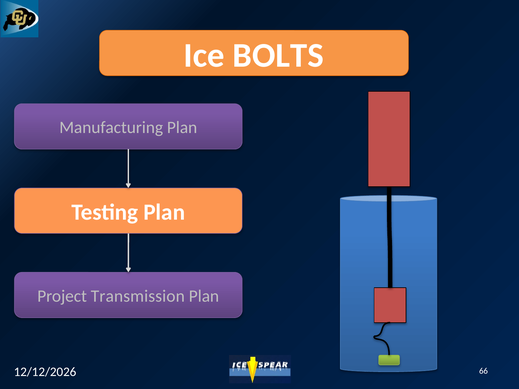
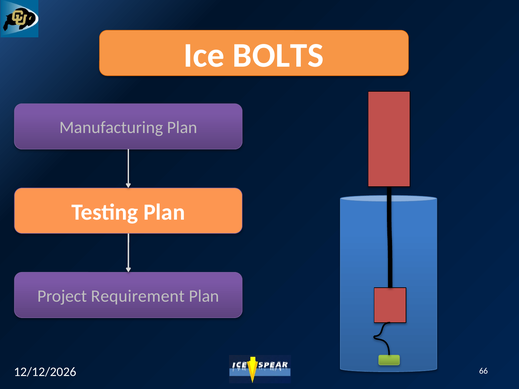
Transmission: Transmission -> Requirement
